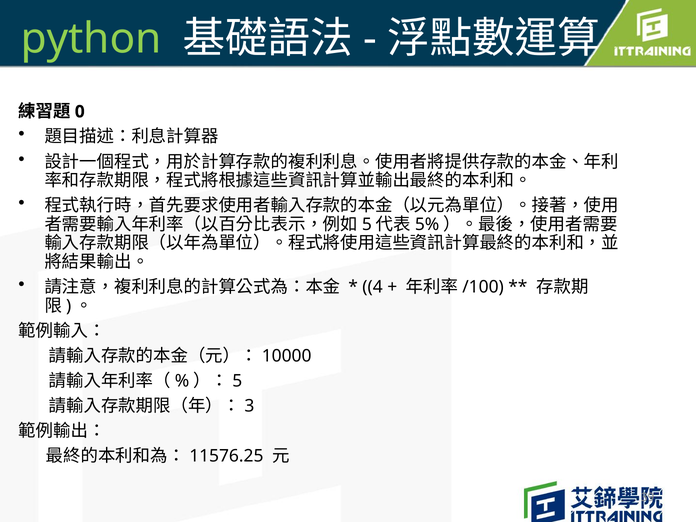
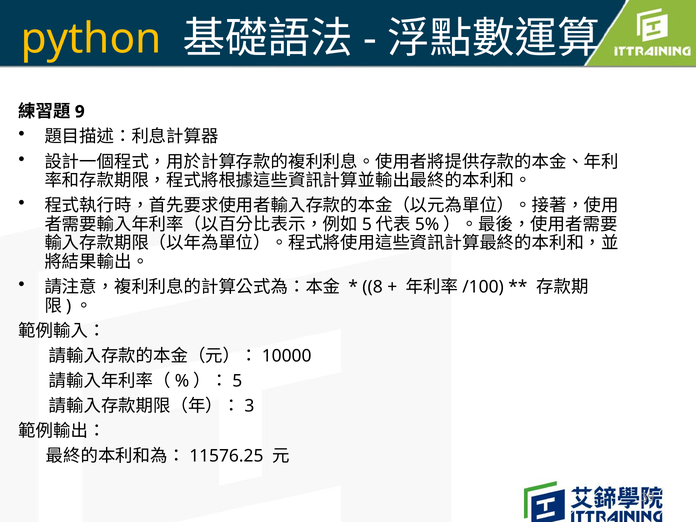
python colour: light green -> yellow
0: 0 -> 9
4: 4 -> 8
